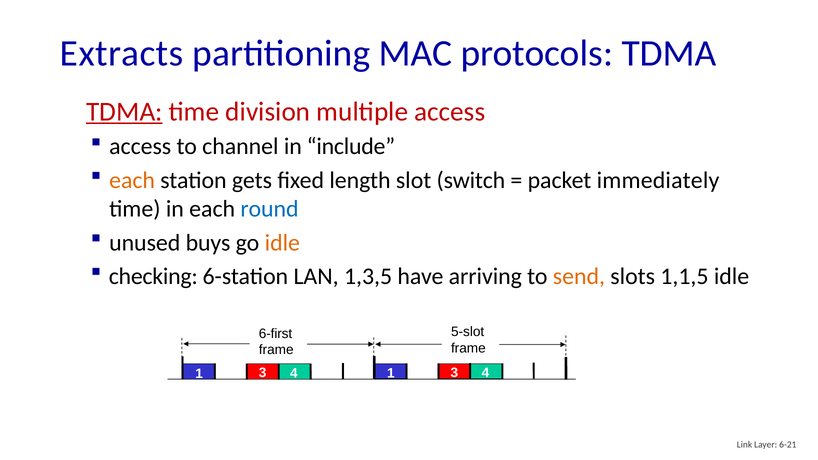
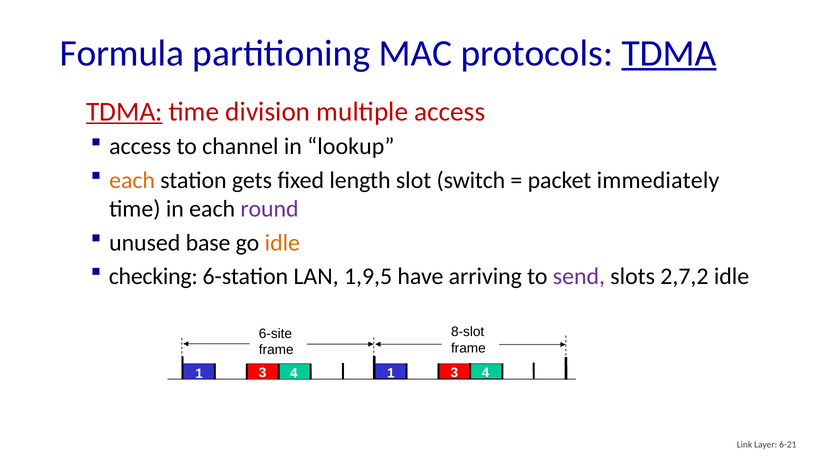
Extracts: Extracts -> Formula
TDMA at (669, 53) underline: none -> present
include: include -> lookup
round colour: blue -> purple
buys: buys -> base
1,3,5: 1,3,5 -> 1,9,5
send colour: orange -> purple
1,1,5: 1,1,5 -> 2,7,2
5-slot: 5-slot -> 8-slot
6-first: 6-first -> 6-site
